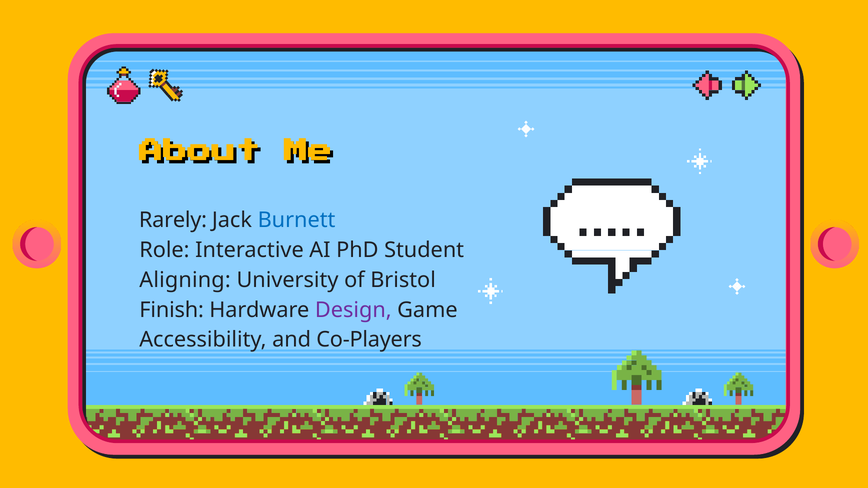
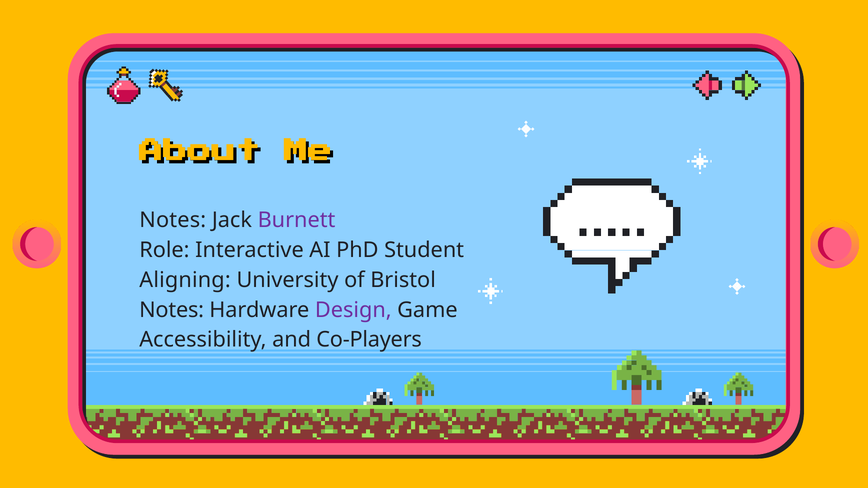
Rarely at (173, 220): Rarely -> Notes
Burnett colour: blue -> purple
Finish at (172, 310): Finish -> Notes
